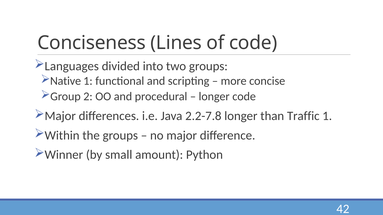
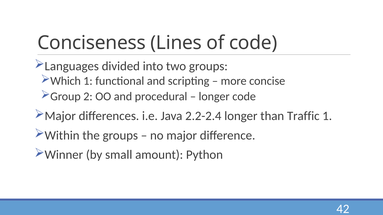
Native: Native -> Which
2.2-7.8: 2.2-7.8 -> 2.2-2.4
